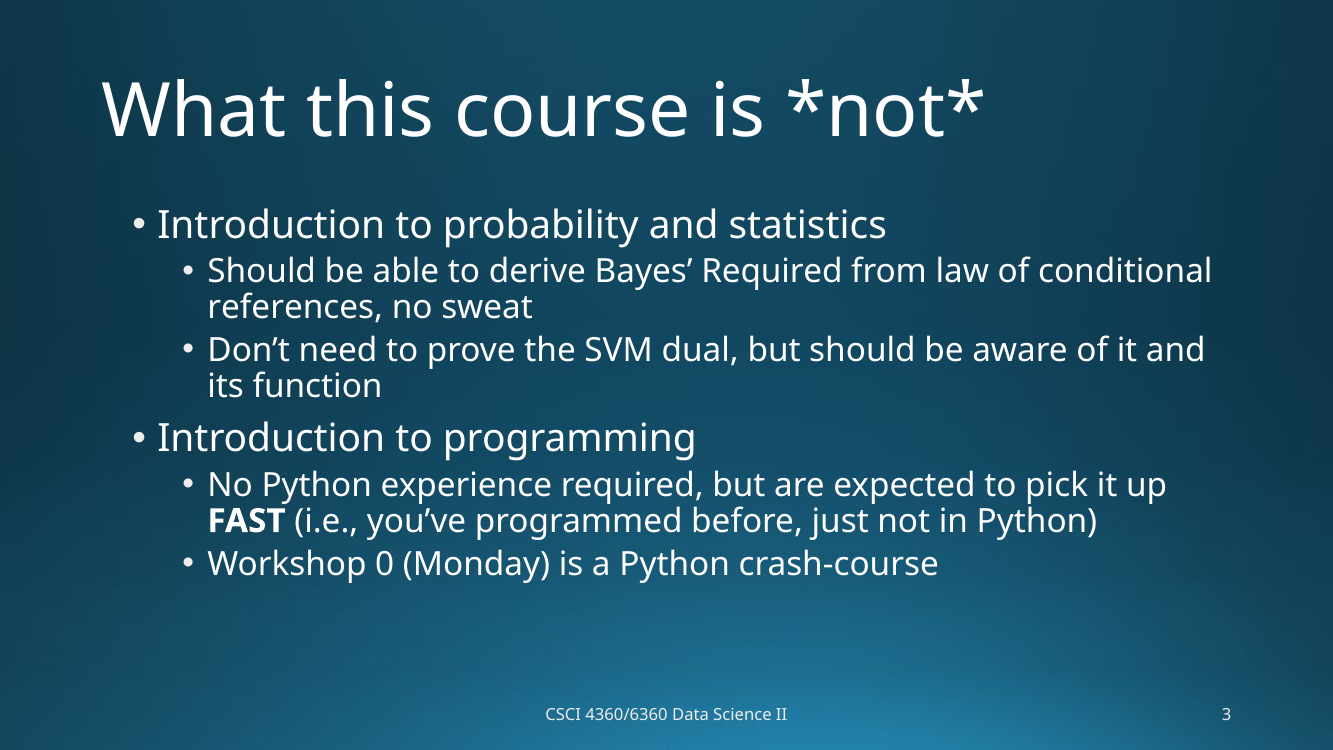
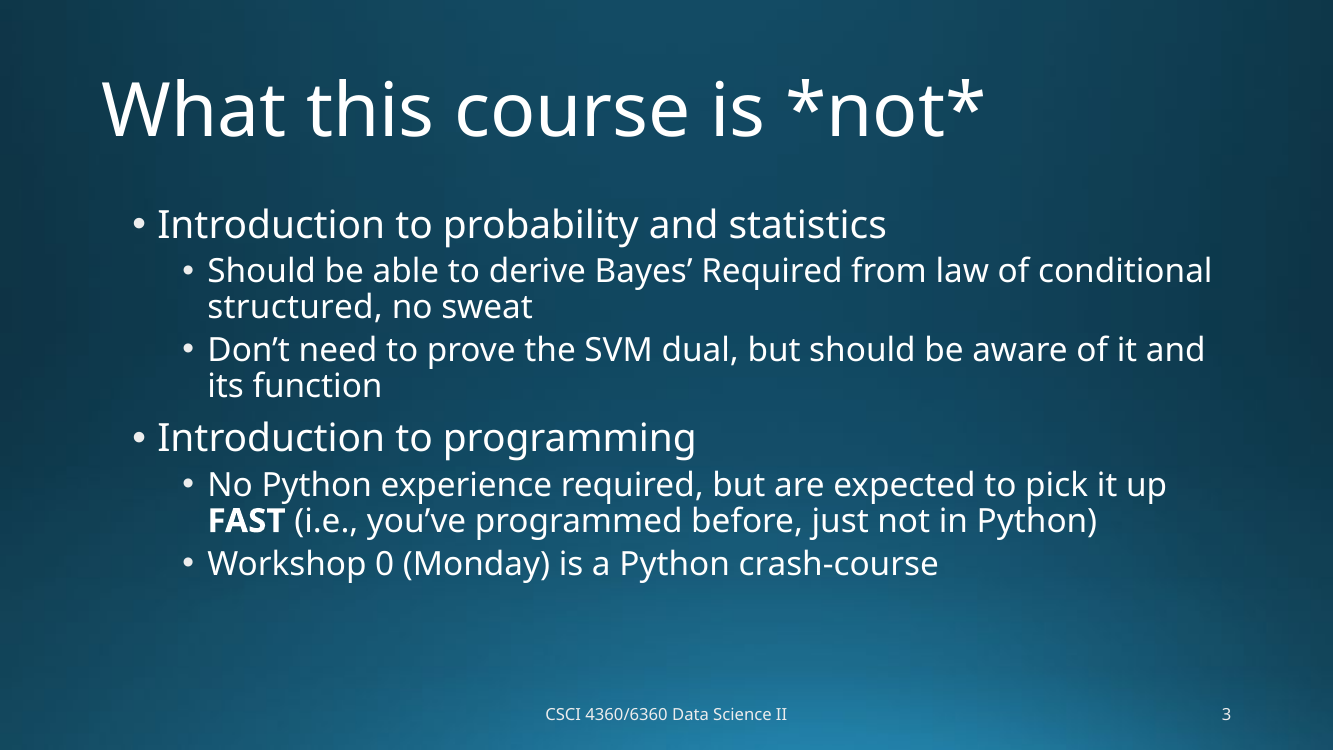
references: references -> structured
